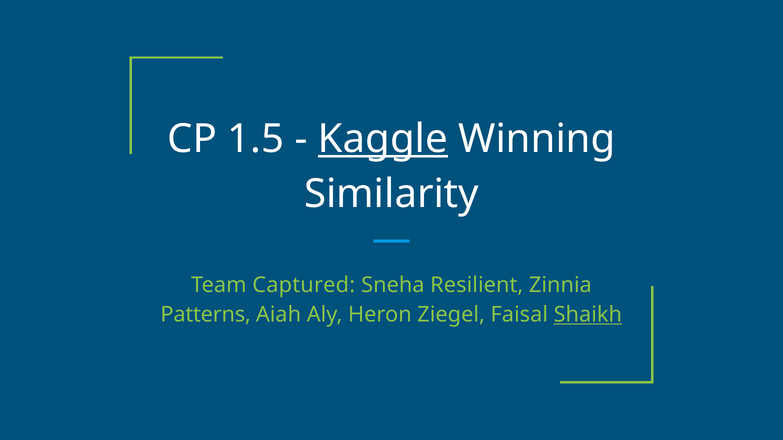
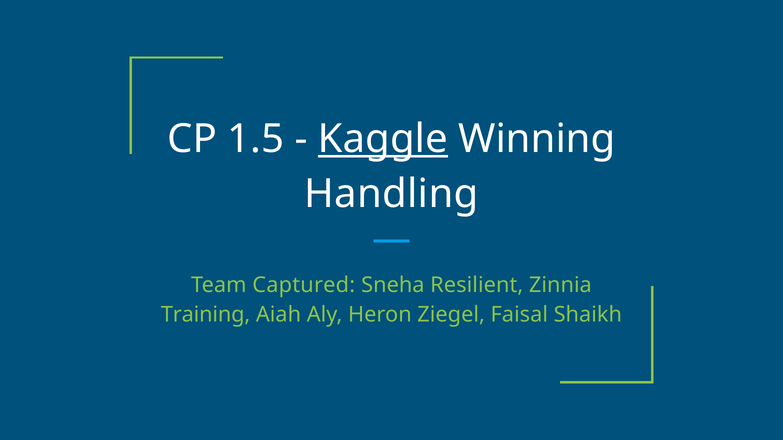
Similarity: Similarity -> Handling
Patterns: Patterns -> Training
Shaikh underline: present -> none
